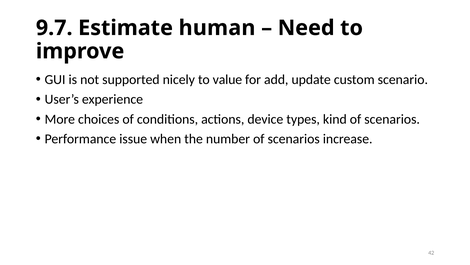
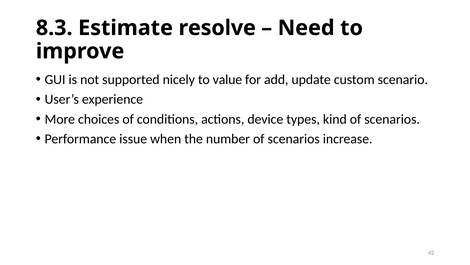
9.7: 9.7 -> 8.3
human: human -> resolve
